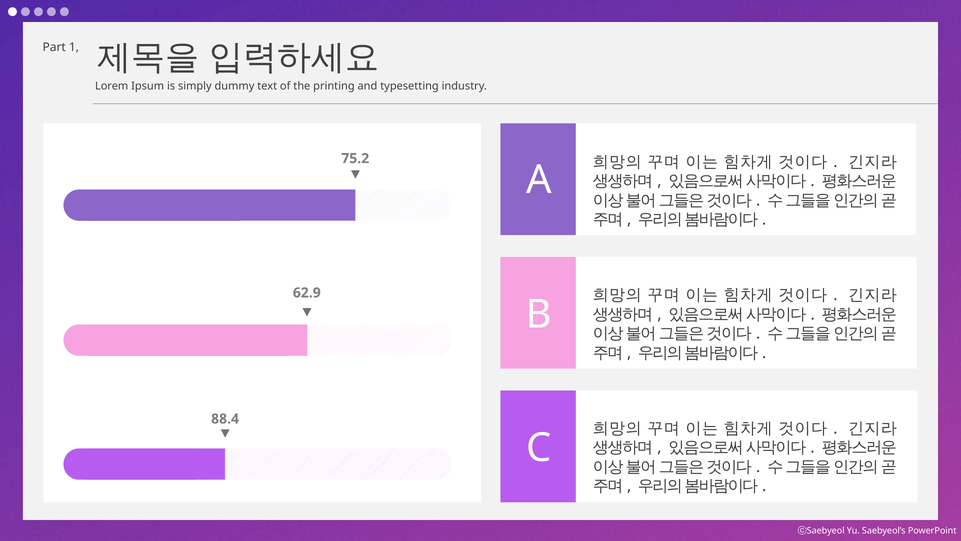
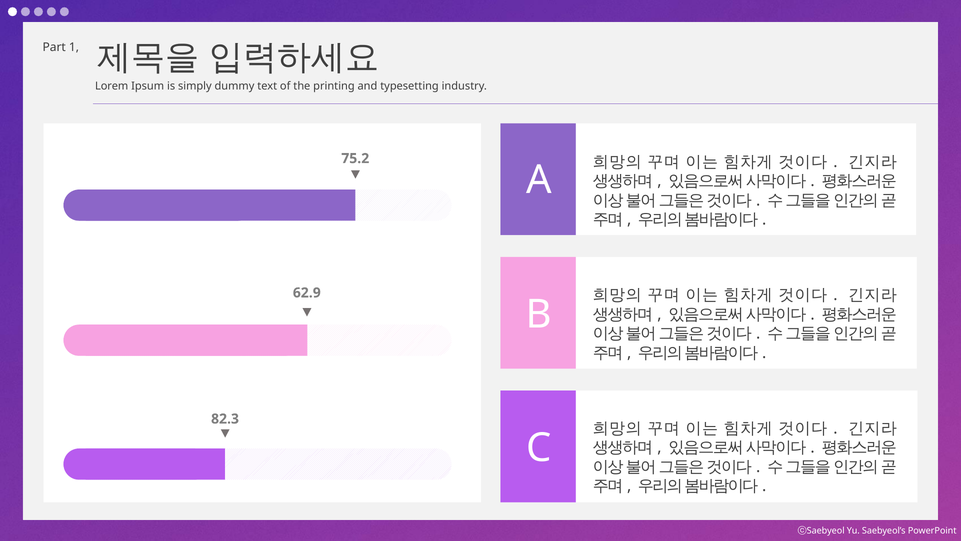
88.4: 88.4 -> 82.3
